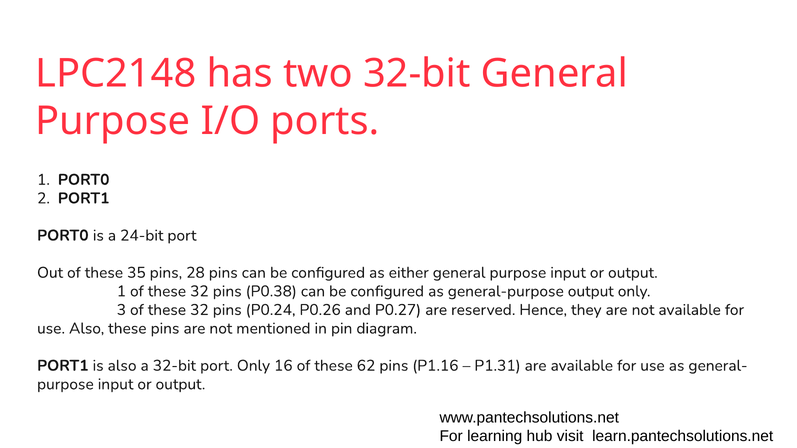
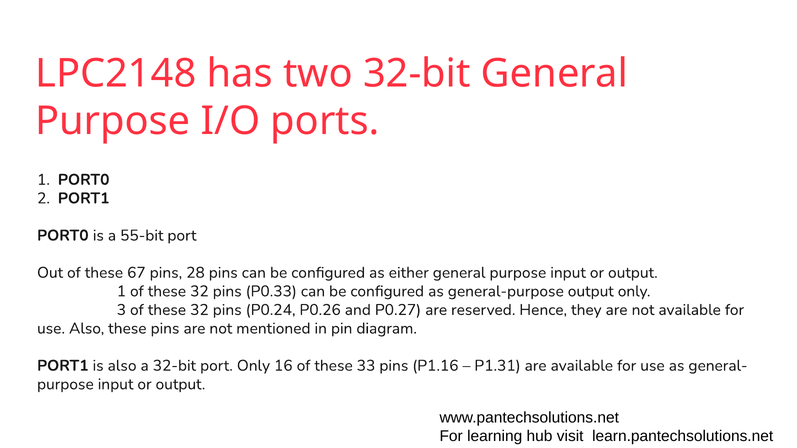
24-bit: 24-bit -> 55-bit
35: 35 -> 67
P0.38: P0.38 -> P0.33
62: 62 -> 33
